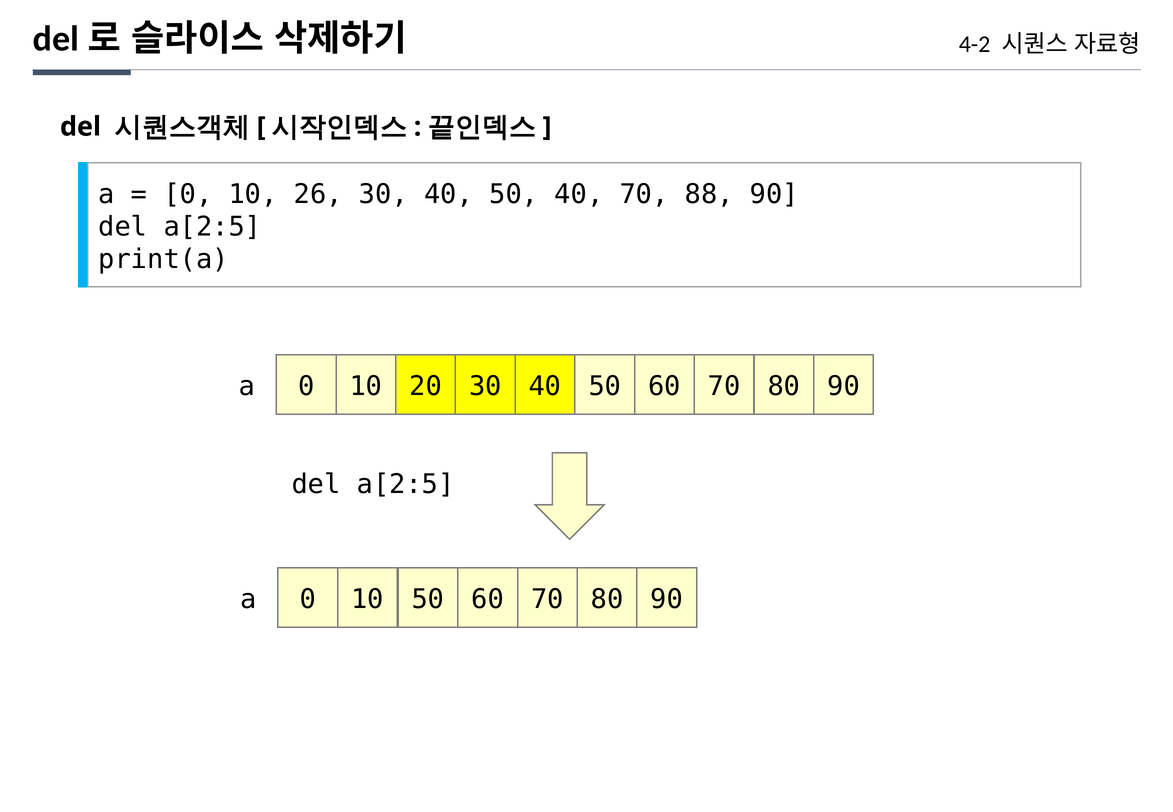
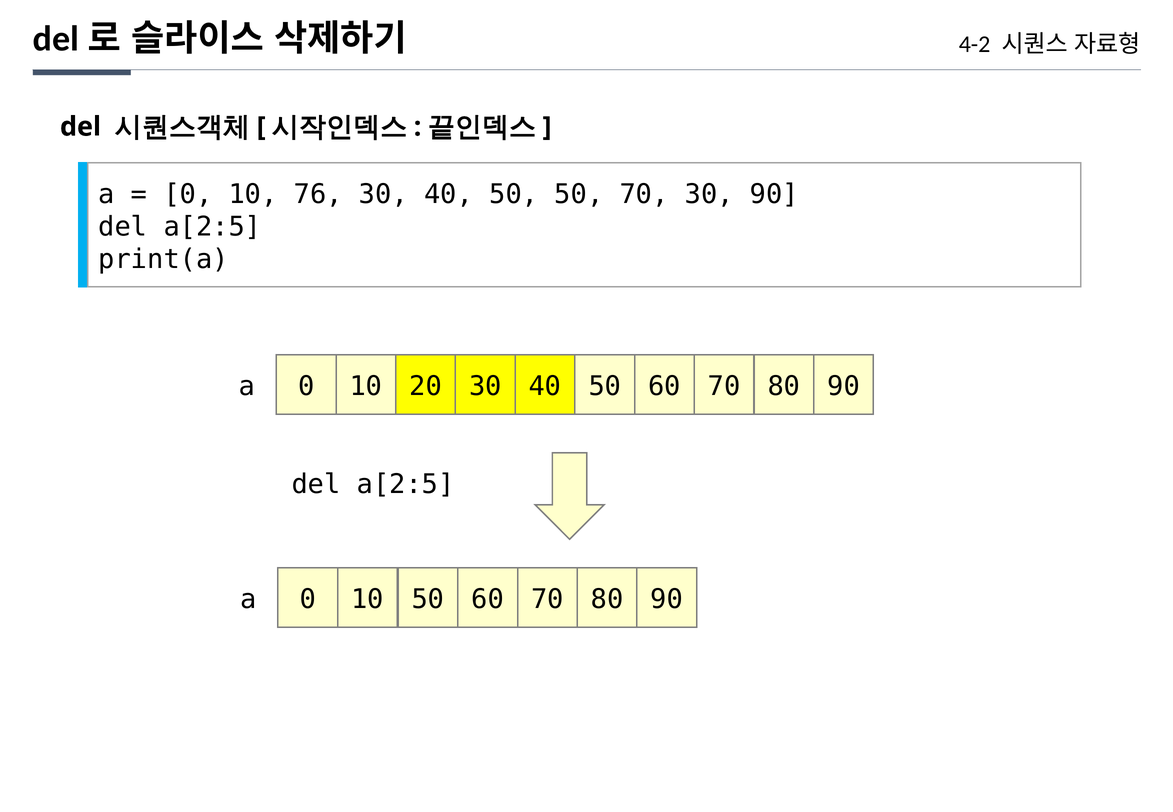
26: 26 -> 76
50 40: 40 -> 50
70 88: 88 -> 30
